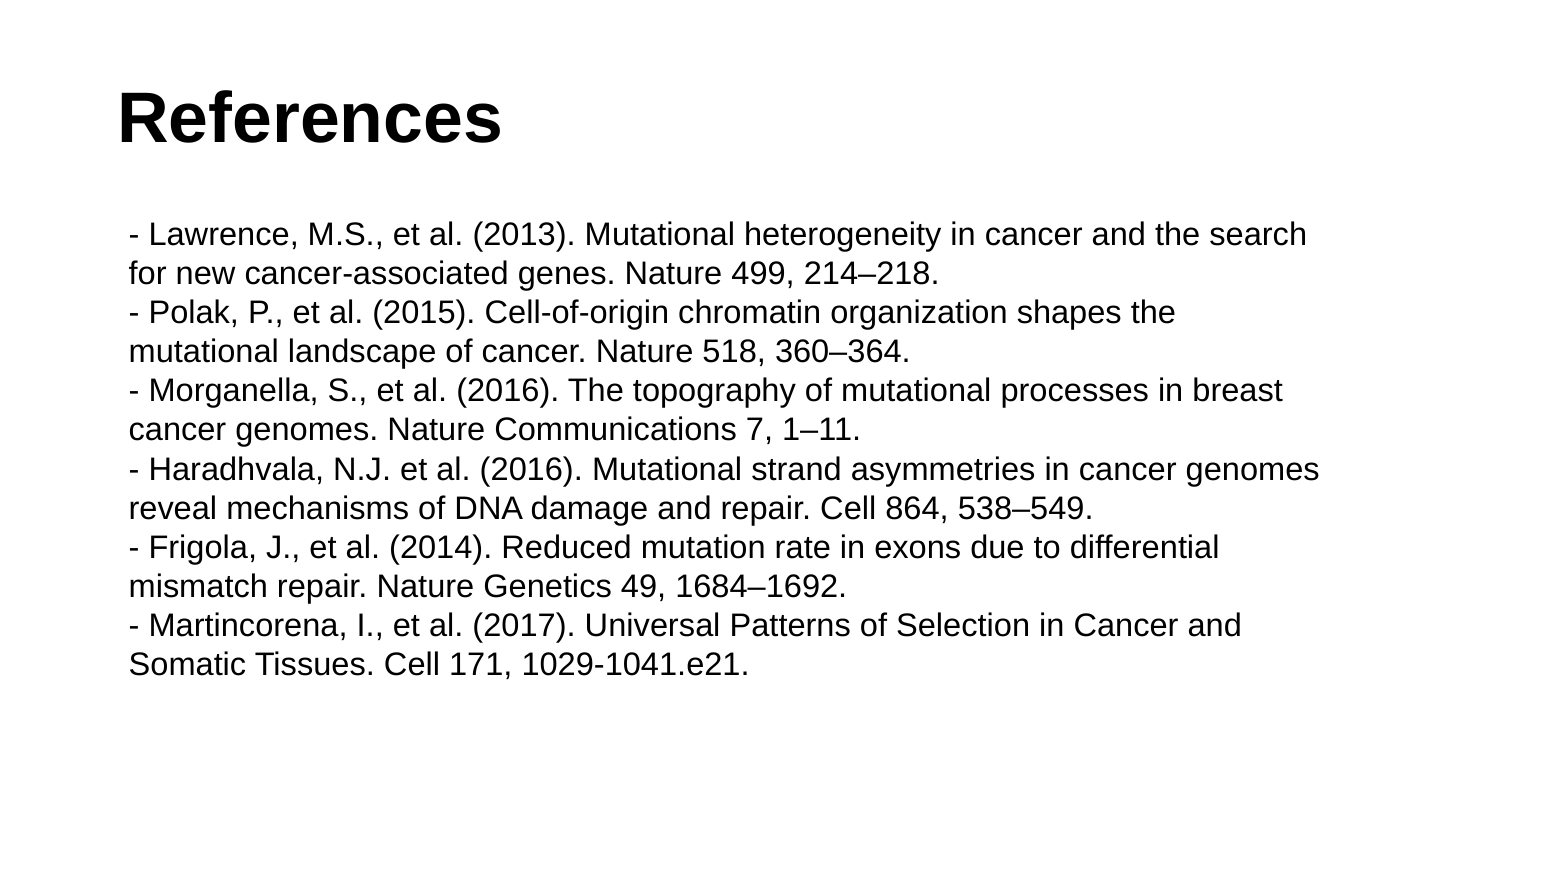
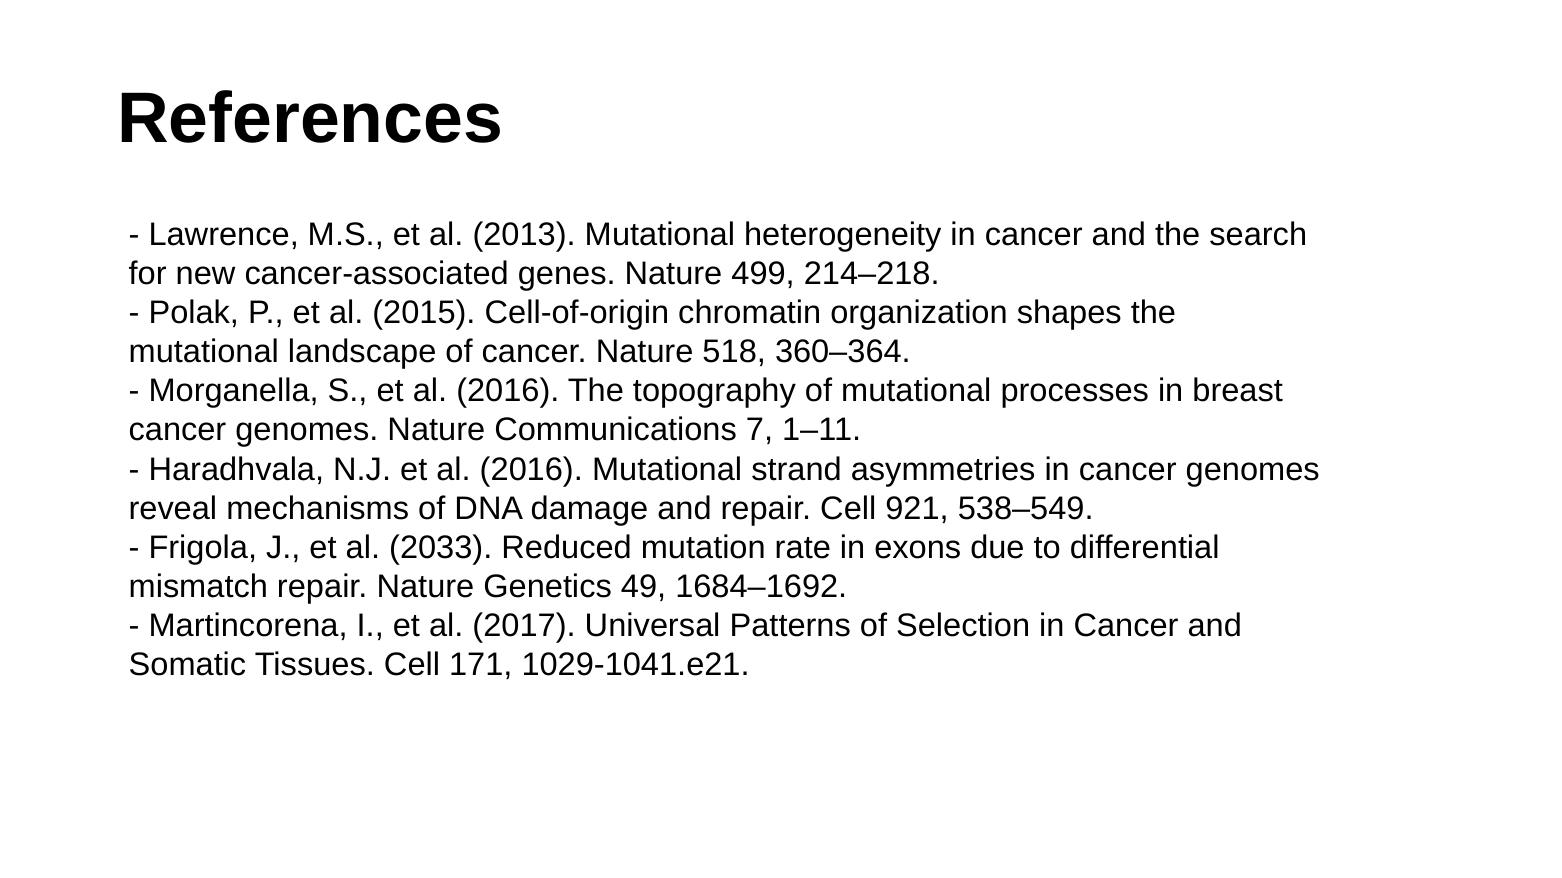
864: 864 -> 921
2014: 2014 -> 2033
